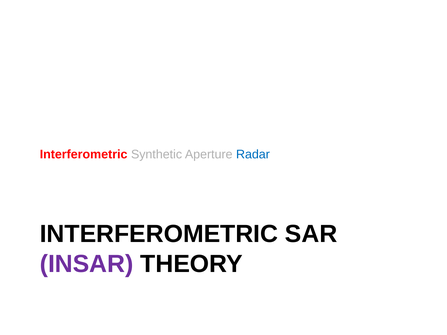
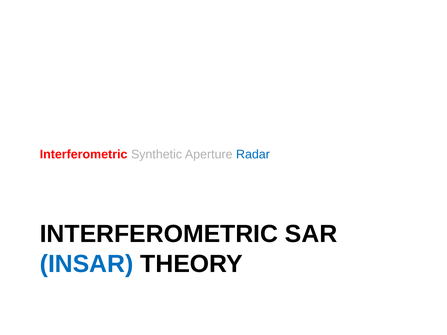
INSAR colour: purple -> blue
